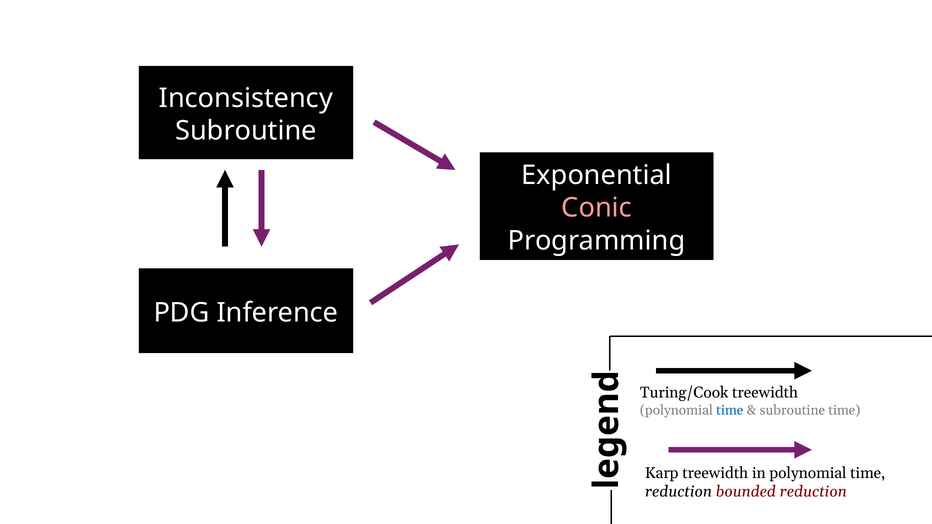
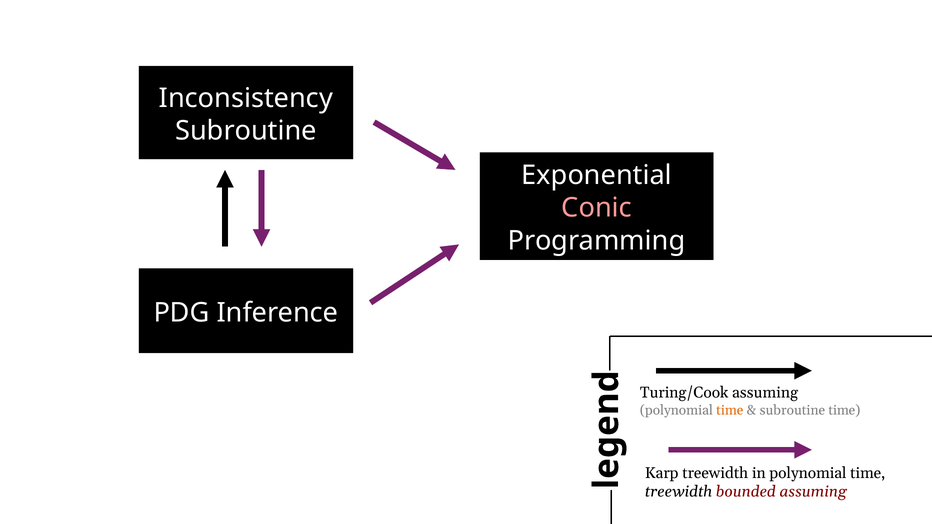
Turing/Cook treewidth: treewidth -> assuming
time at (730, 410) colour: blue -> orange
reduction at (679, 492): reduction -> treewidth
bounded reduction: reduction -> assuming
